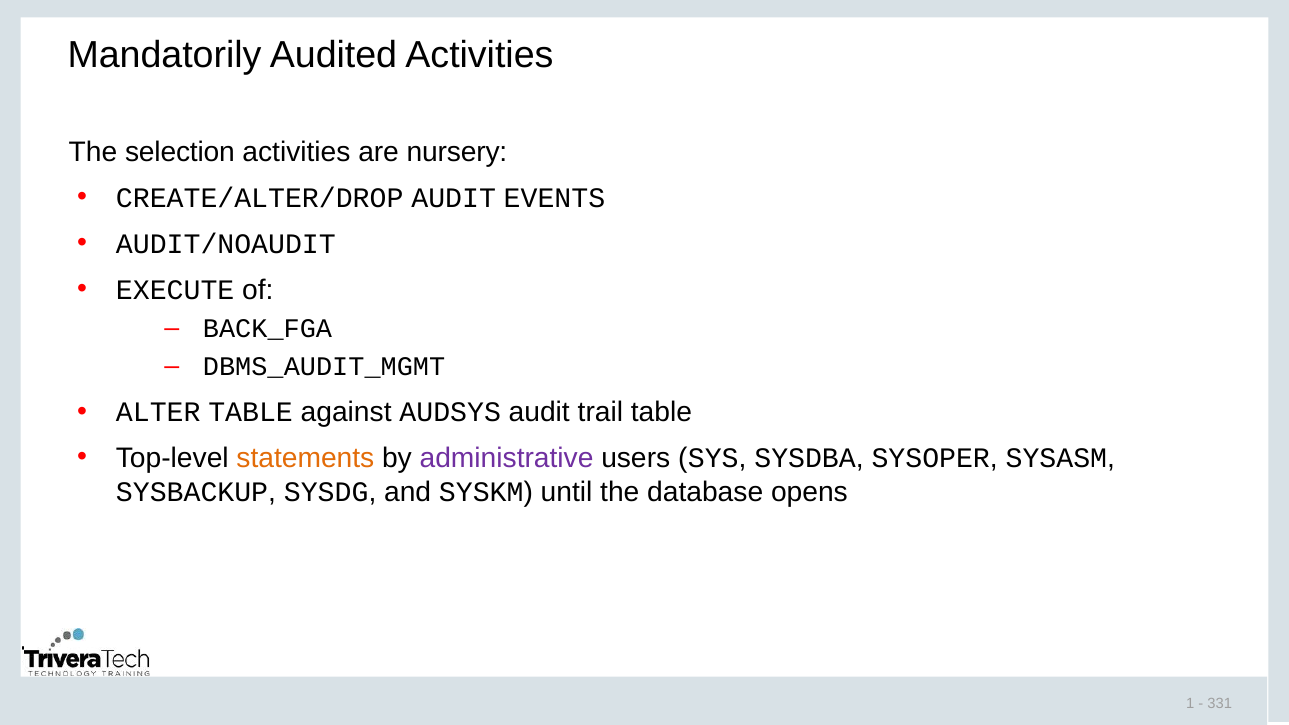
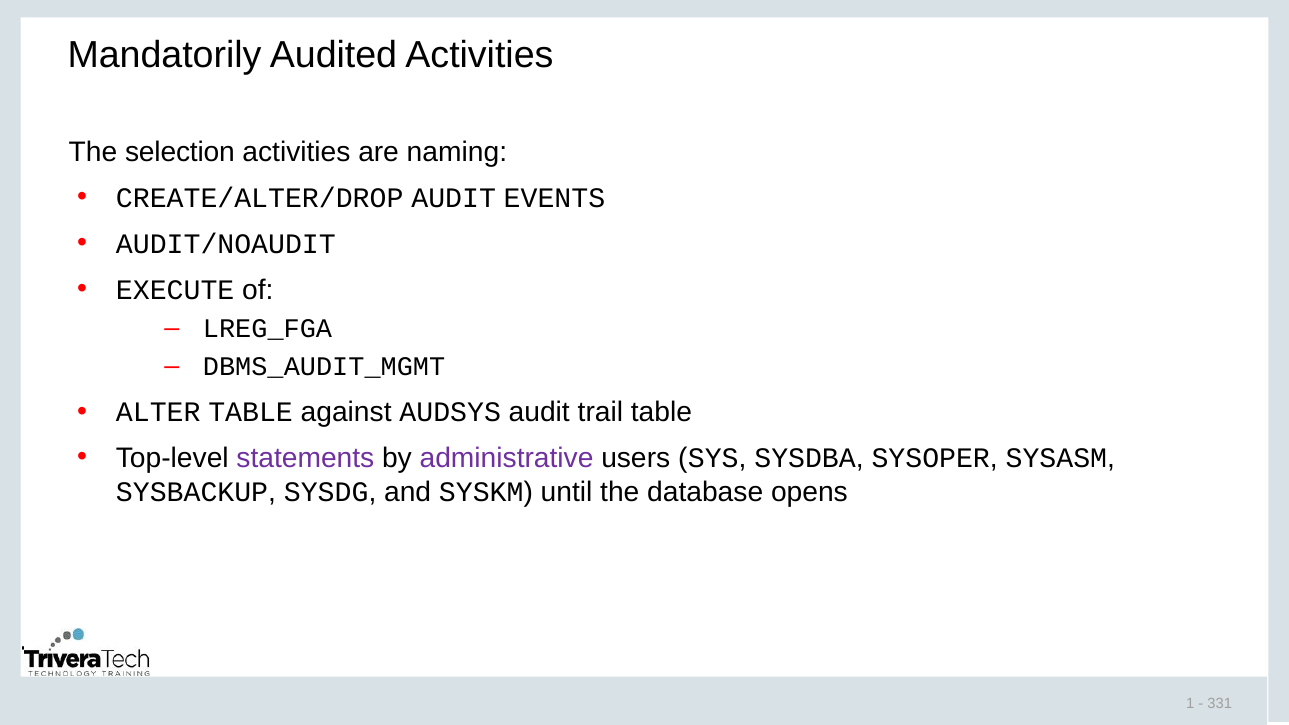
nursery: nursery -> naming
BACK_FGA: BACK_FGA -> LREG_FGA
statements colour: orange -> purple
